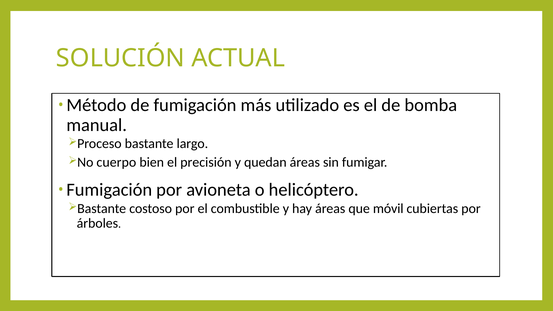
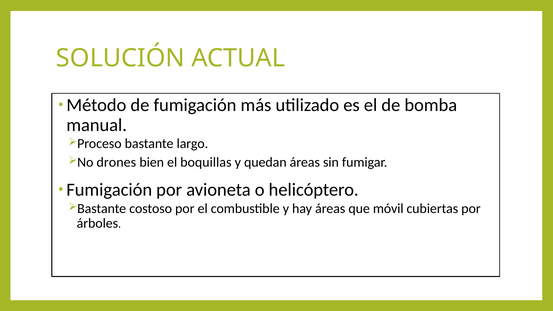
cuerpo: cuerpo -> drones
precisión: precisión -> boquillas
